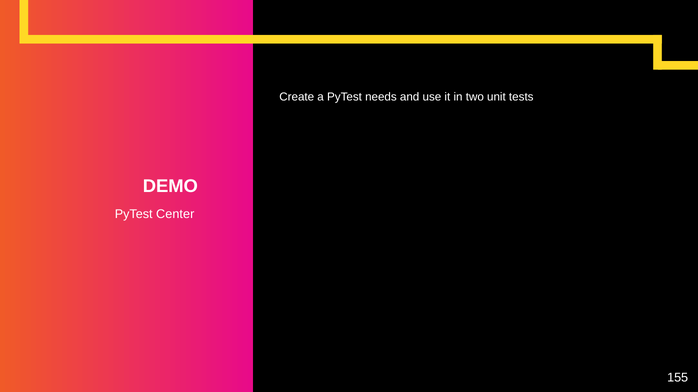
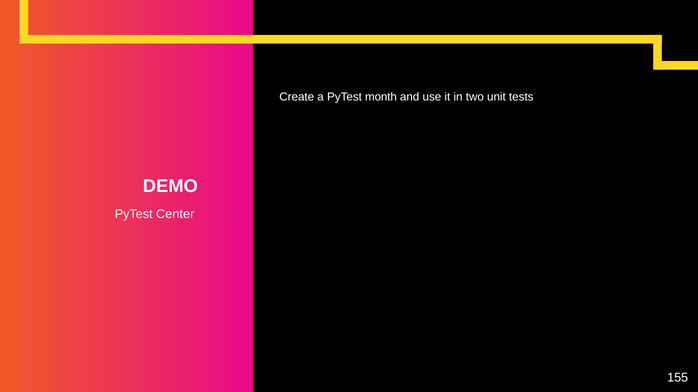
needs: needs -> month
